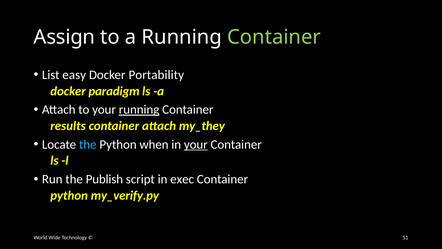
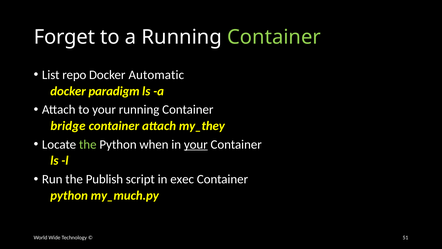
Assign: Assign -> Forget
easy: easy -> repo
Portability: Portability -> Automatic
running at (139, 109) underline: present -> none
results: results -> bridge
the at (88, 144) colour: light blue -> light green
my_verify.py: my_verify.py -> my_much.py
